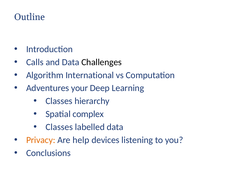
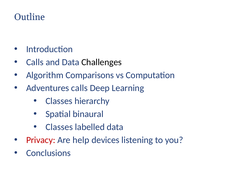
International: International -> Comparisons
Adventures your: your -> calls
complex: complex -> binaural
Privacy colour: orange -> red
